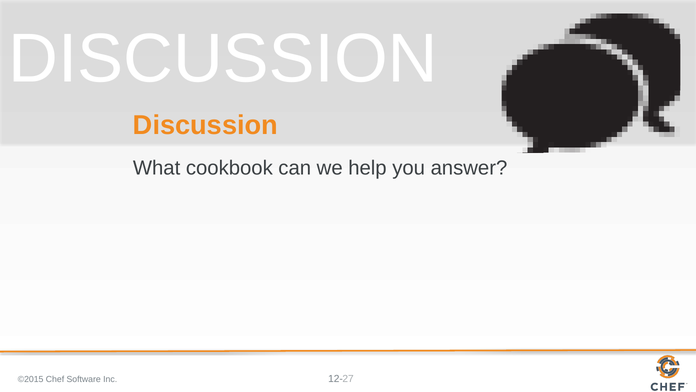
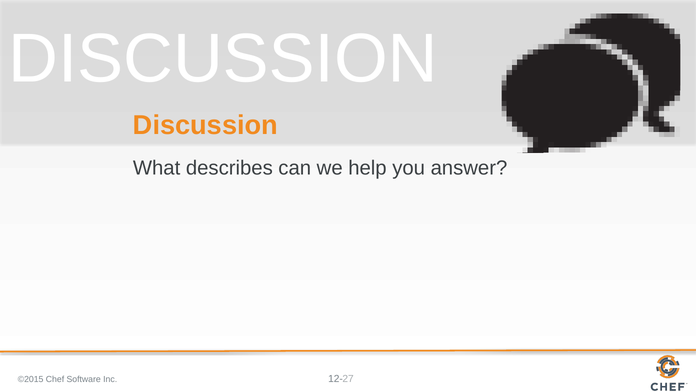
cookbook: cookbook -> describes
